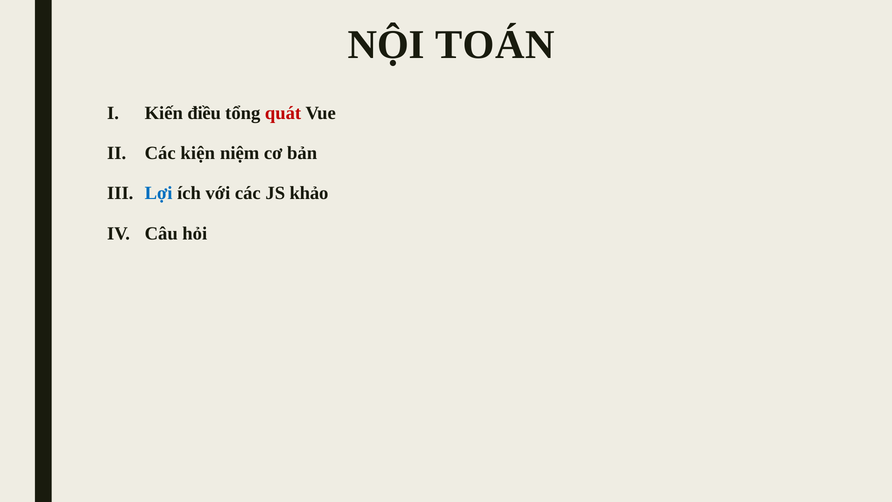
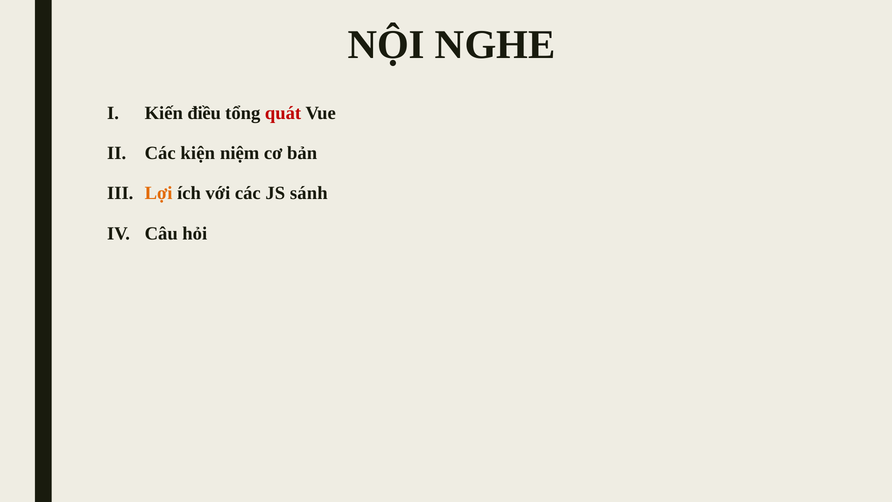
TOÁN: TOÁN -> NGHE
Lợi colour: blue -> orange
khảo: khảo -> sánh
